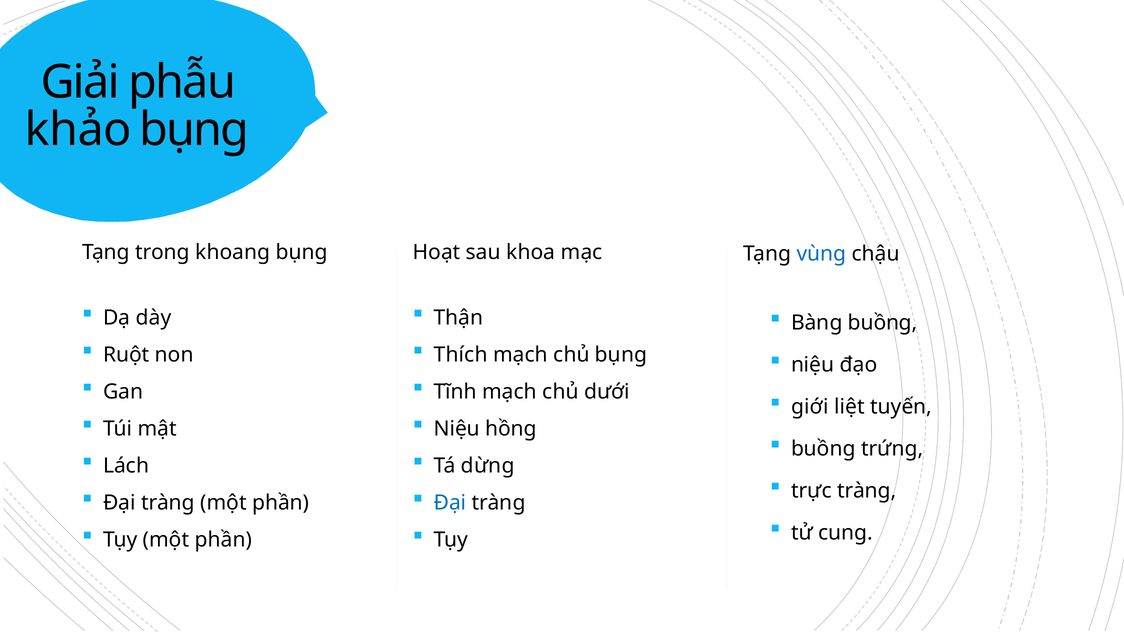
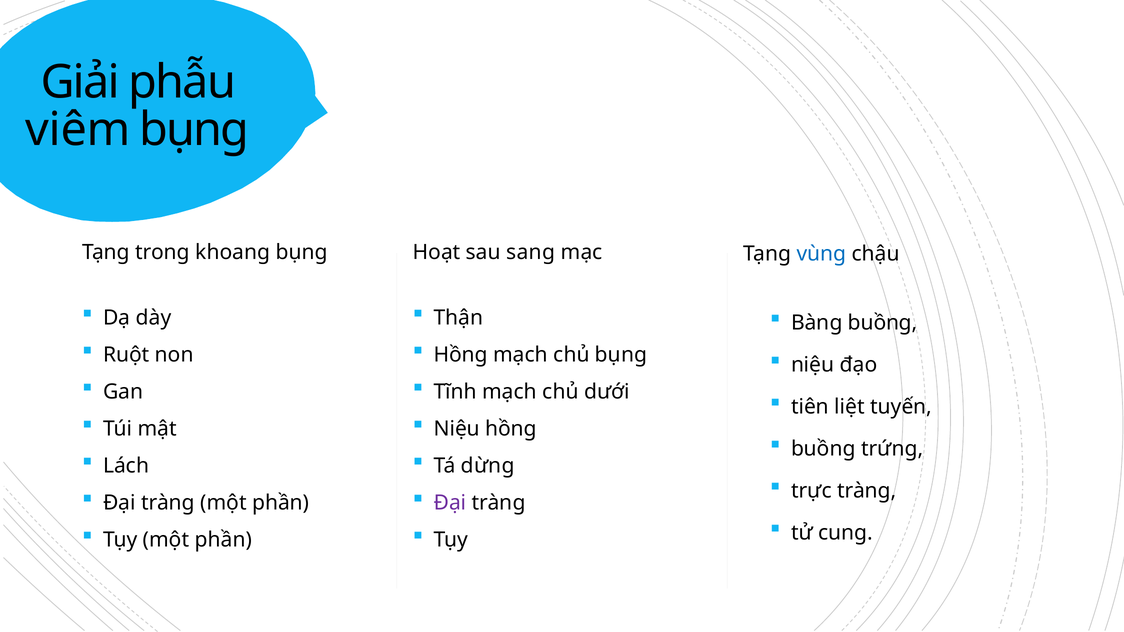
khảo: khảo -> viêm
khoa: khoa -> sang
Thích at (461, 355): Thích -> Hồng
giới: giới -> tiên
Đại at (450, 503) colour: blue -> purple
